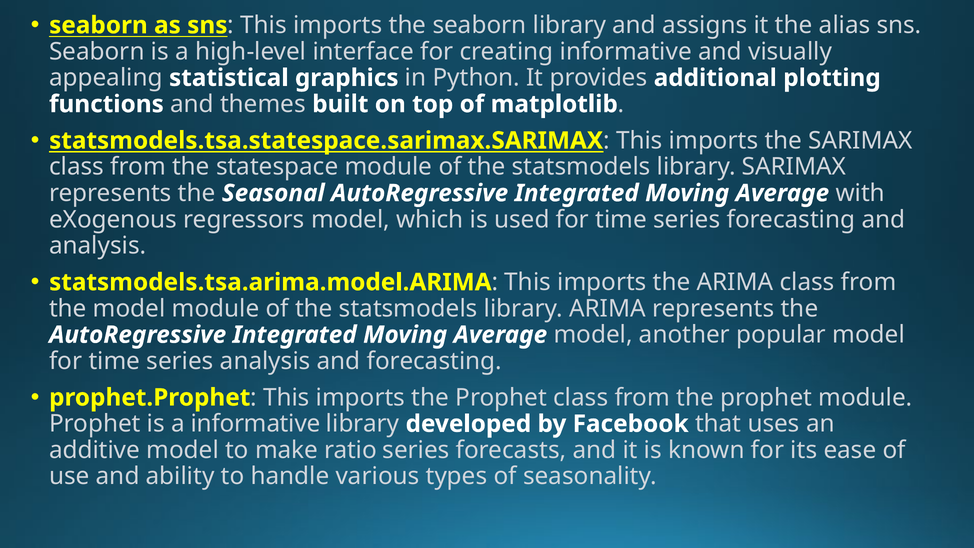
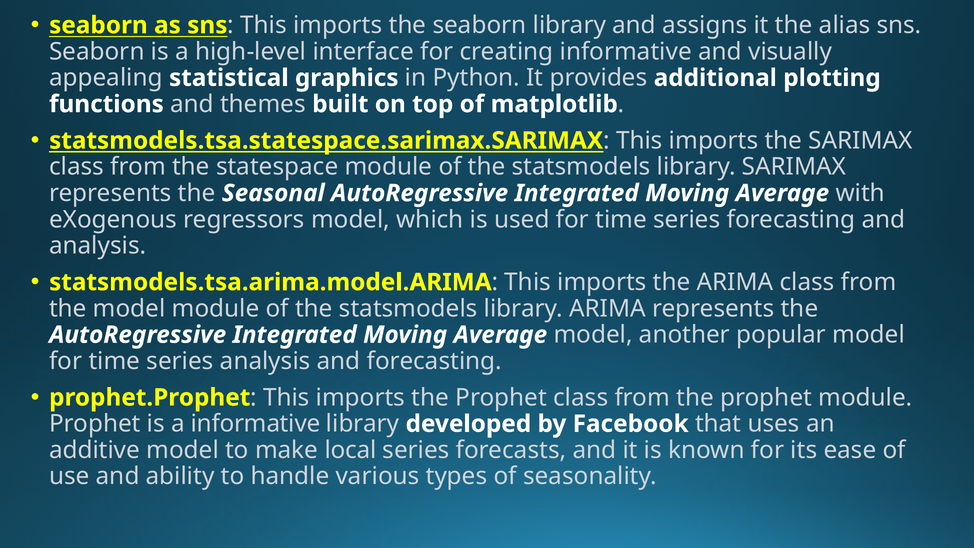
ratio: ratio -> local
